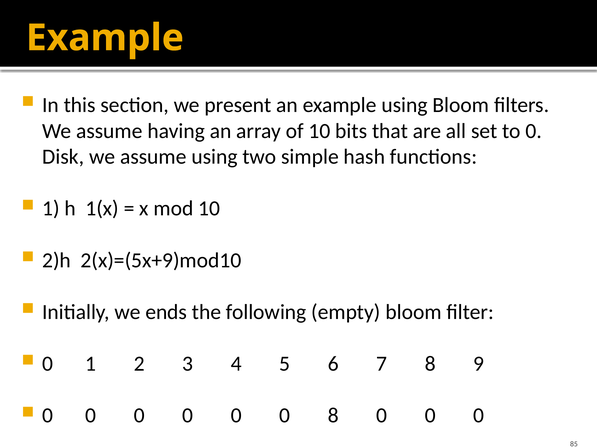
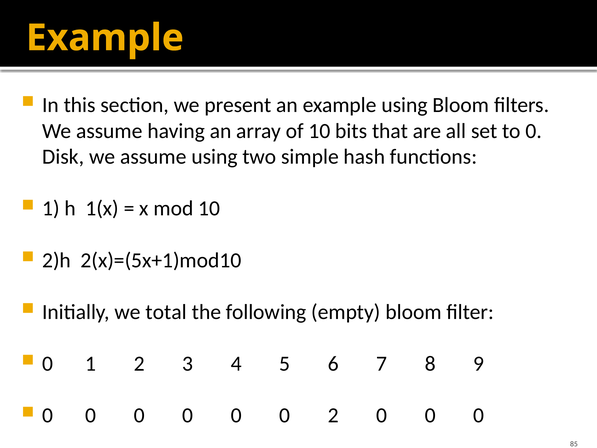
2(x)=(5x+9)mod10: 2(x)=(5x+9)mod10 -> 2(x)=(5x+1)mod10
ends: ends -> total
0 8: 8 -> 2
